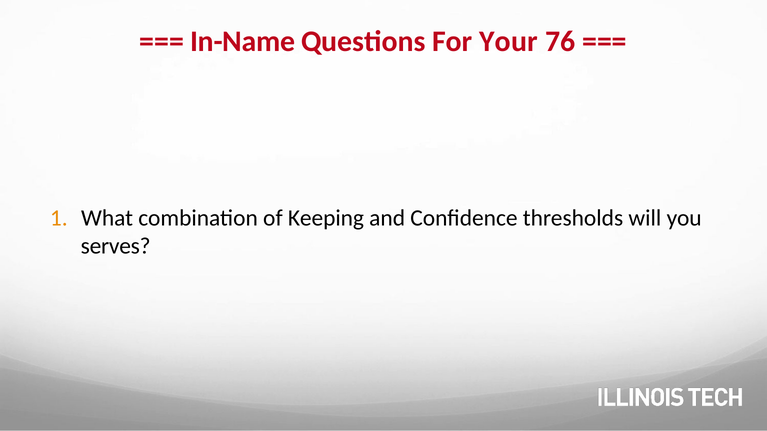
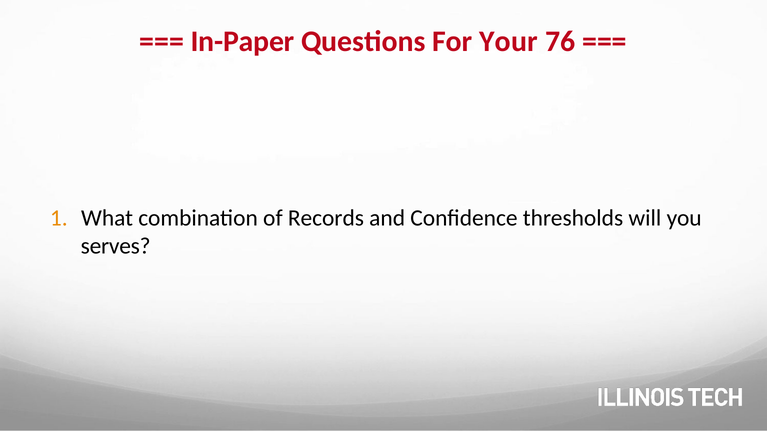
In-Name: In-Name -> In-Paper
Keeping: Keeping -> Records
